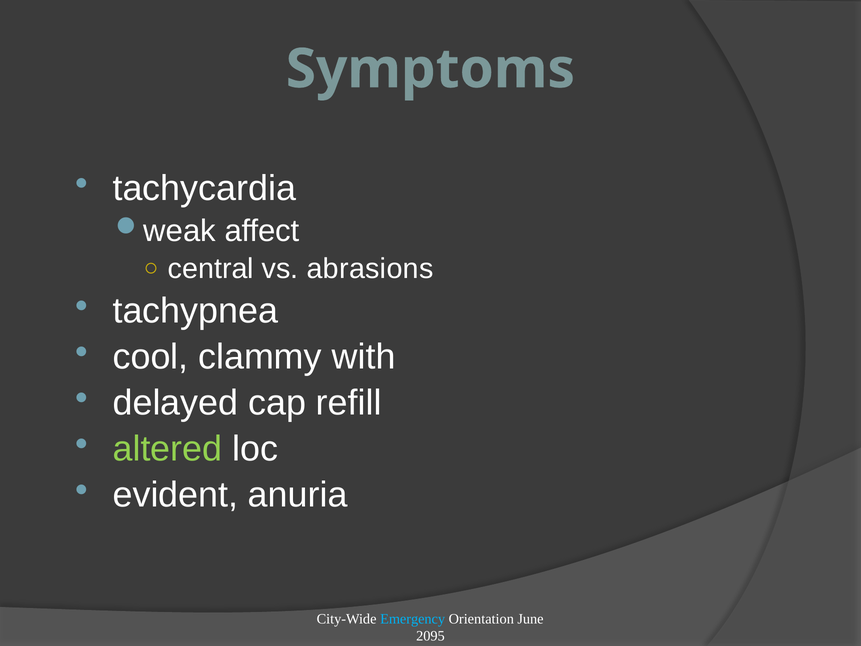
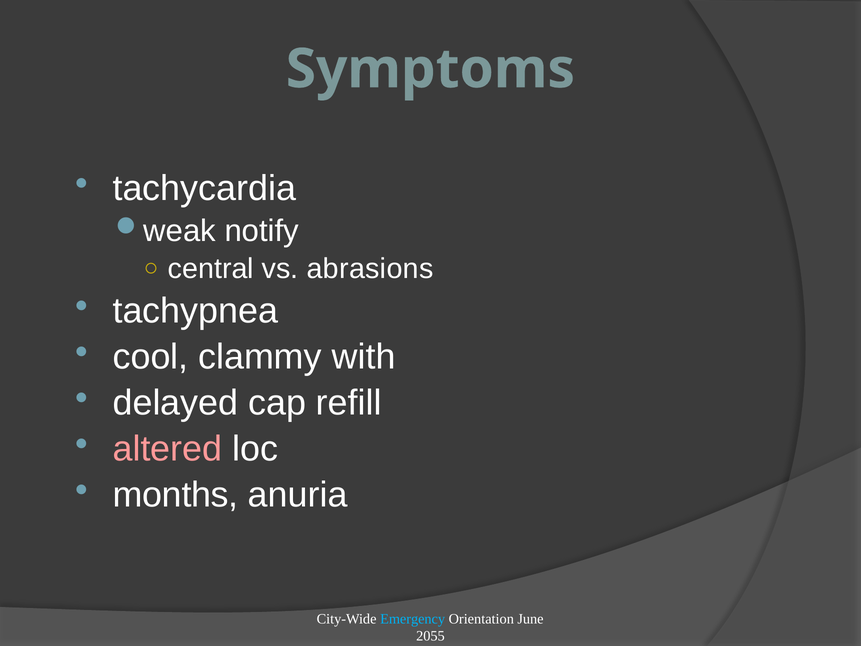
affect: affect -> notify
altered colour: light green -> pink
evident: evident -> months
2095: 2095 -> 2055
